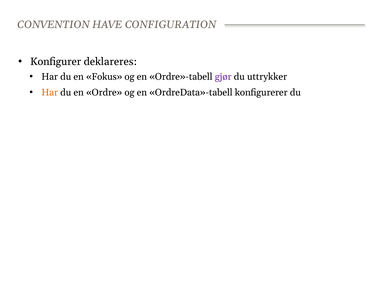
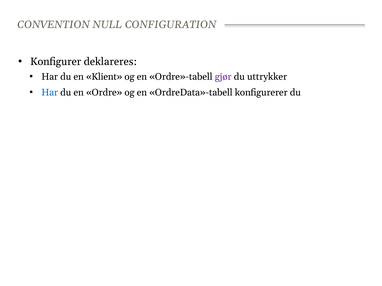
HAVE: HAVE -> NULL
Fokus: Fokus -> Klient
Har at (50, 93) colour: orange -> blue
